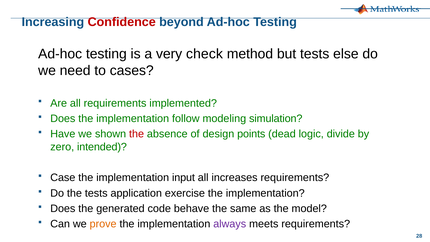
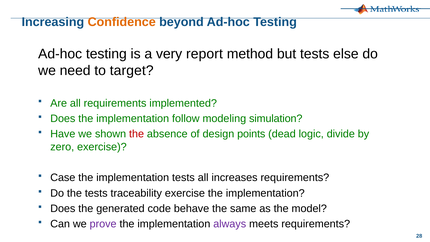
Confidence colour: red -> orange
check: check -> report
cases: cases -> target
zero intended: intended -> exercise
implementation input: input -> tests
application: application -> traceability
prove colour: orange -> purple
